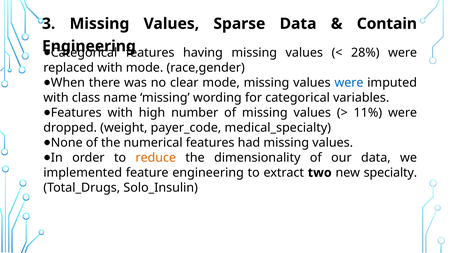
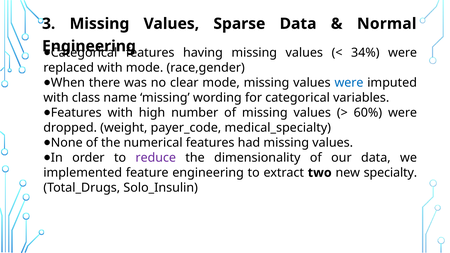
Contain: Contain -> Normal
28%: 28% -> 34%
11%: 11% -> 60%
reduce colour: orange -> purple
